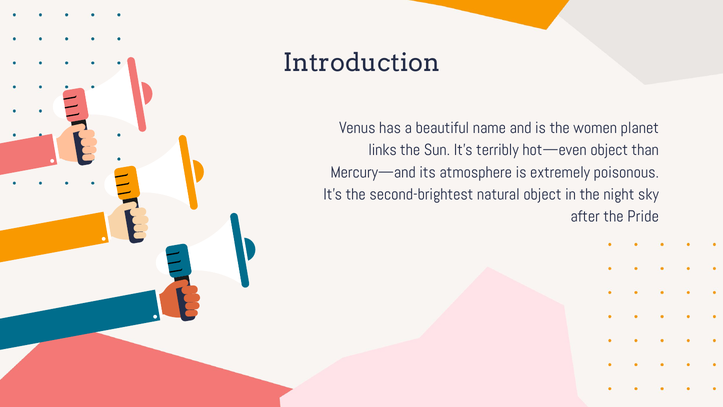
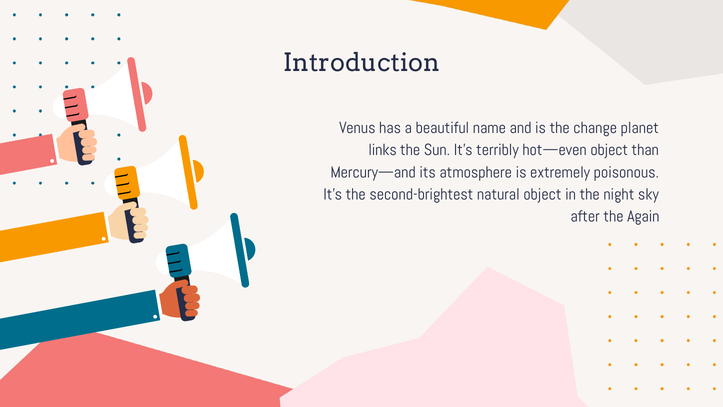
women: women -> change
Pride: Pride -> Again
